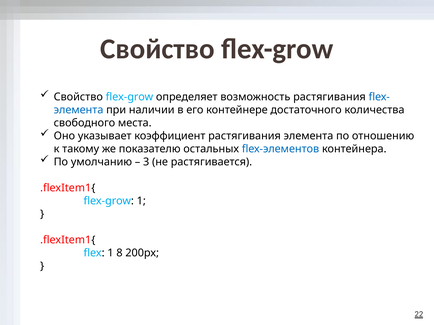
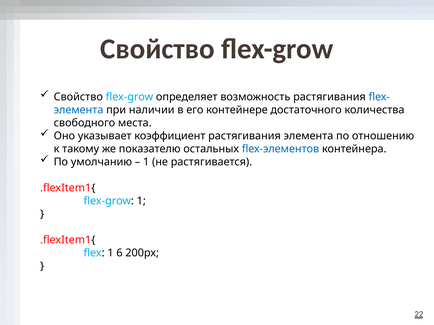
3 at (146, 162): 3 -> 1
8: 8 -> 6
